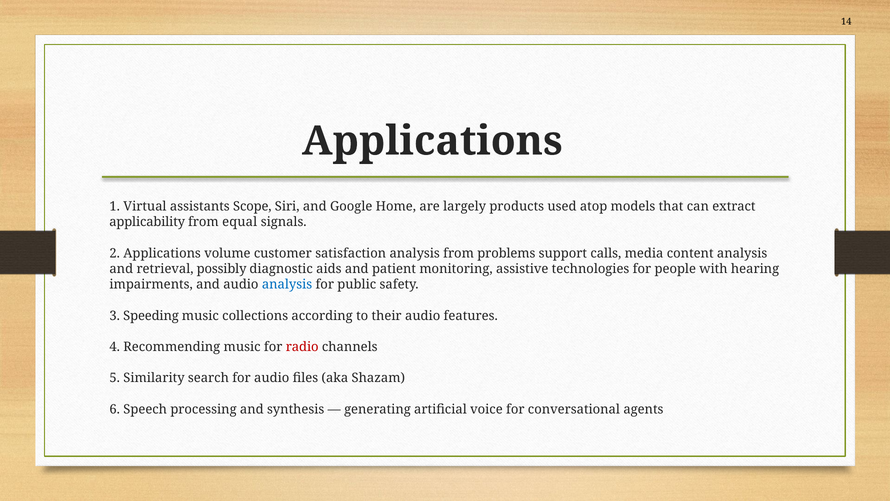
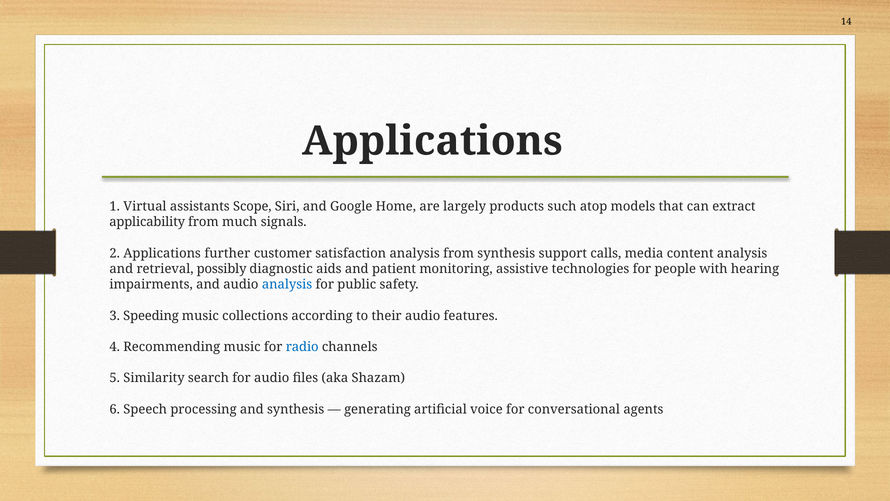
used: used -> such
equal: equal -> much
volume: volume -> further
from problems: problems -> synthesis
radio colour: red -> blue
